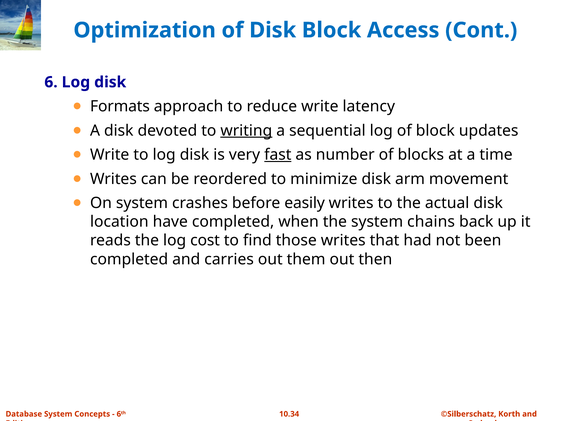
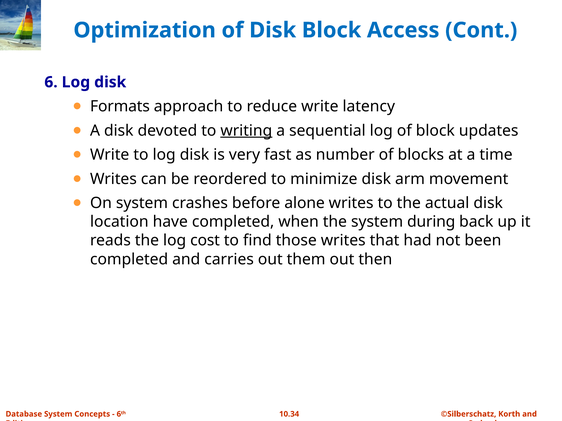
fast underline: present -> none
easily: easily -> alone
chains: chains -> during
